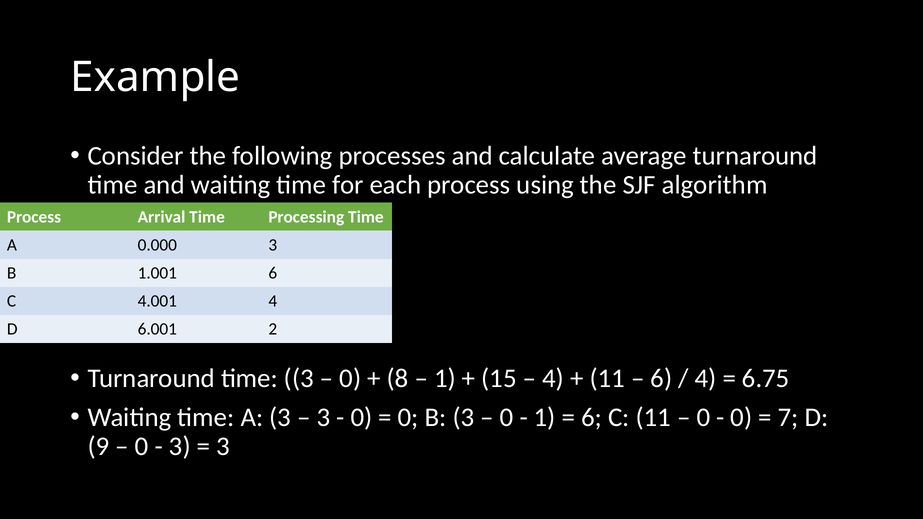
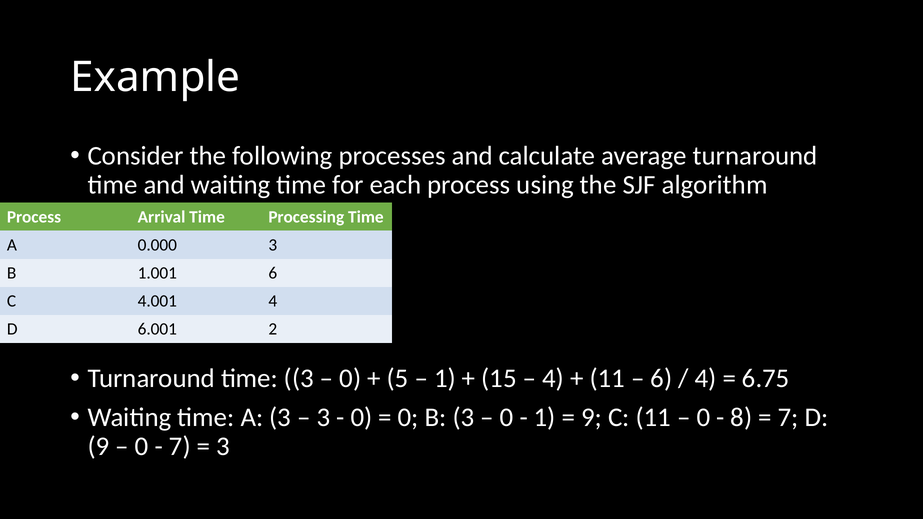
8: 8 -> 5
6 at (592, 417): 6 -> 9
0 at (741, 417): 0 -> 8
3 at (180, 446): 3 -> 7
